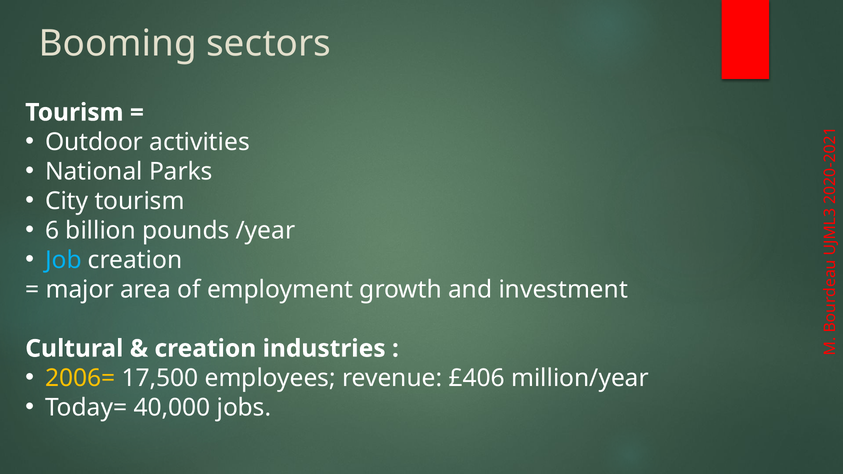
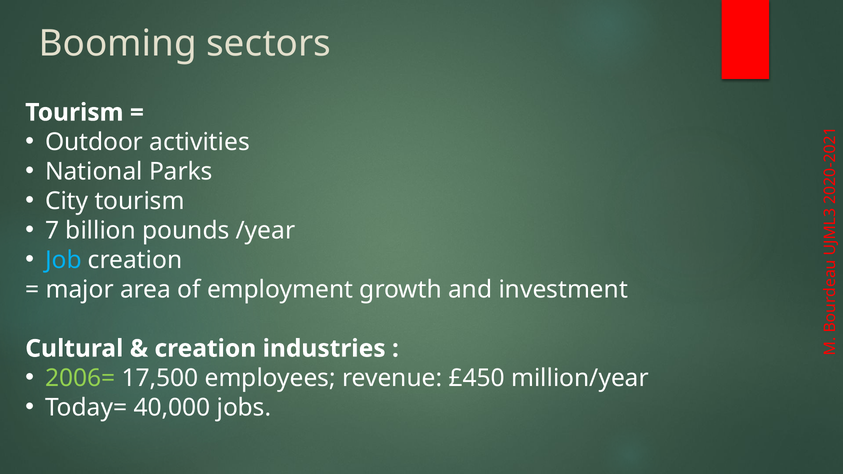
6: 6 -> 7
2006= colour: yellow -> light green
£406: £406 -> £450
